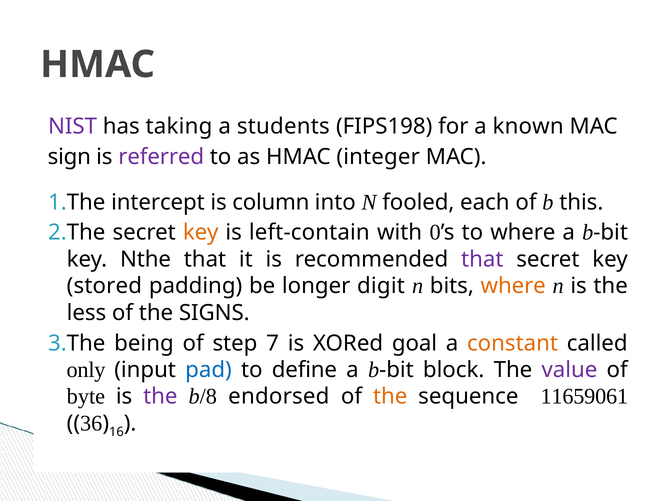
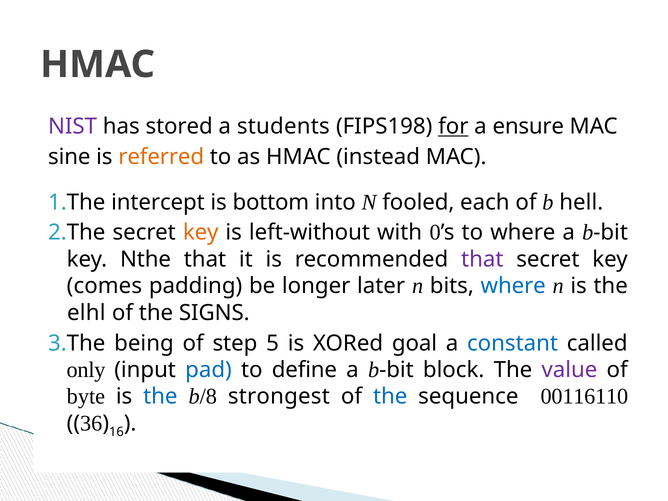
taking: taking -> stored
for underline: none -> present
known: known -> ensure
sign: sign -> sine
referred colour: purple -> orange
integer: integer -> instead
column: column -> bottom
this: this -> hell
left-contain: left-contain -> left-without
stored: stored -> comes
digit: digit -> later
where at (513, 286) colour: orange -> blue
less: less -> elhl
7: 7 -> 5
constant colour: orange -> blue
the at (160, 397) colour: purple -> blue
endorsed: endorsed -> strongest
the at (390, 397) colour: orange -> blue
11659061: 11659061 -> 00116110
